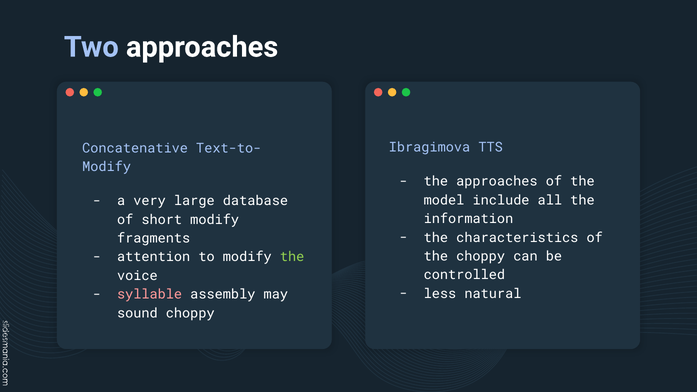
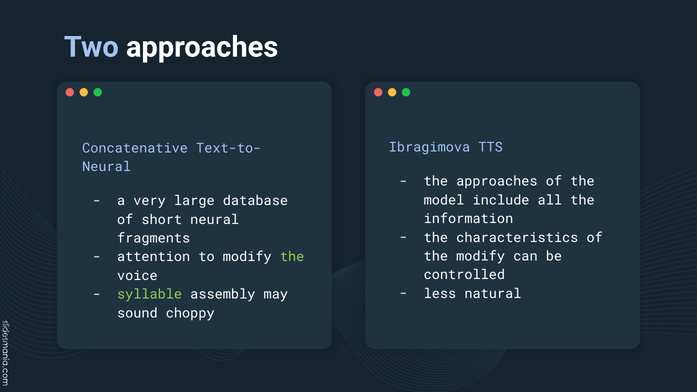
Modify at (107, 167): Modify -> Neural
short modify: modify -> neural
the choppy: choppy -> modify
syllable colour: pink -> light green
